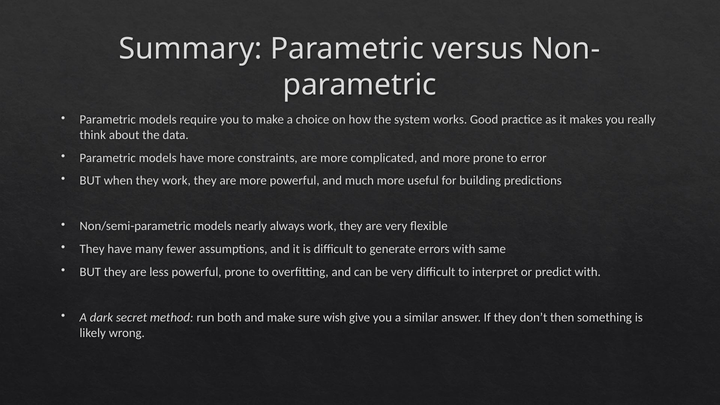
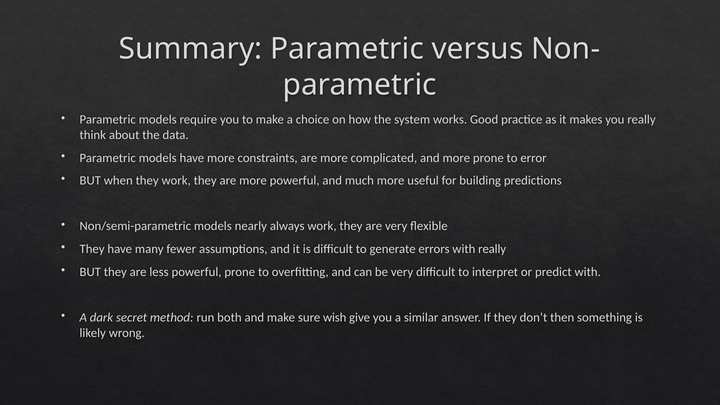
with same: same -> really
